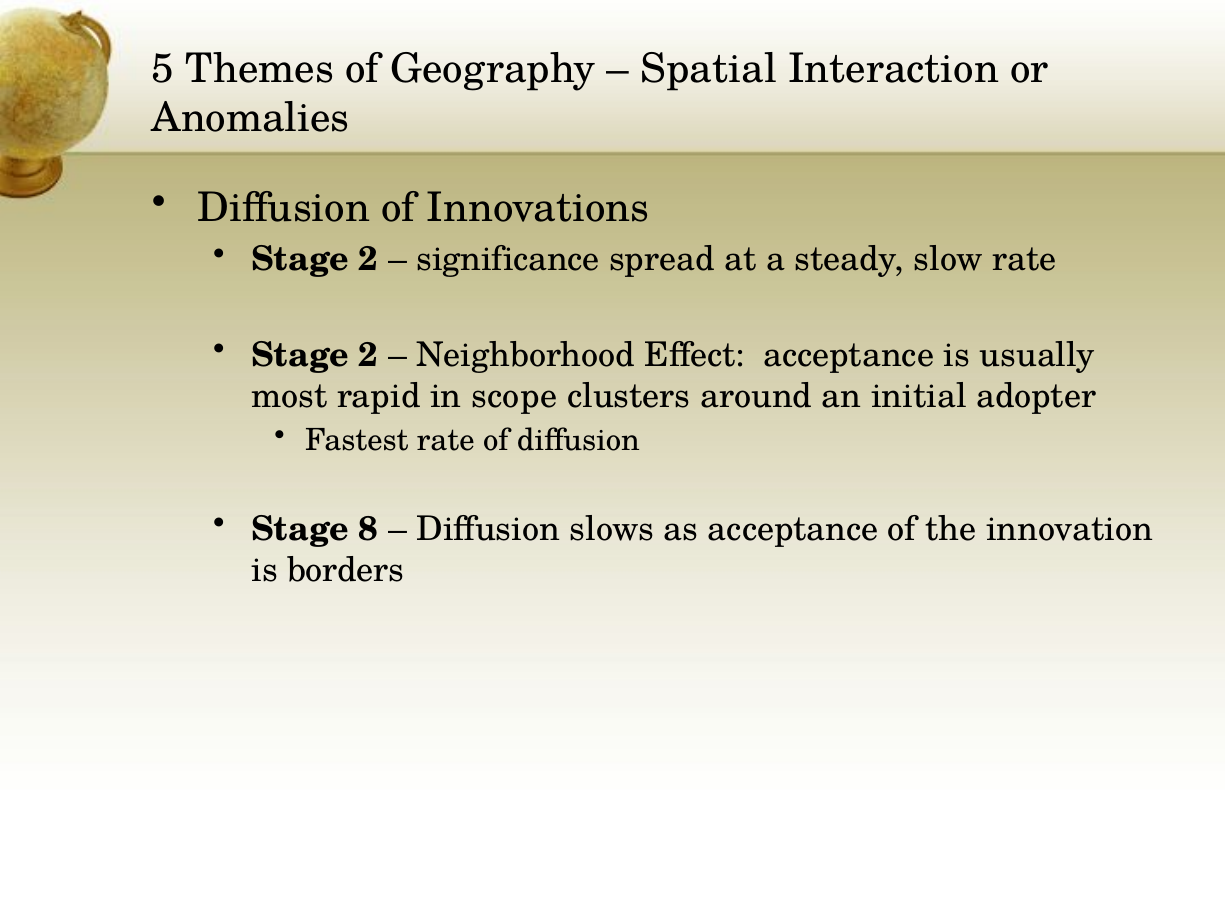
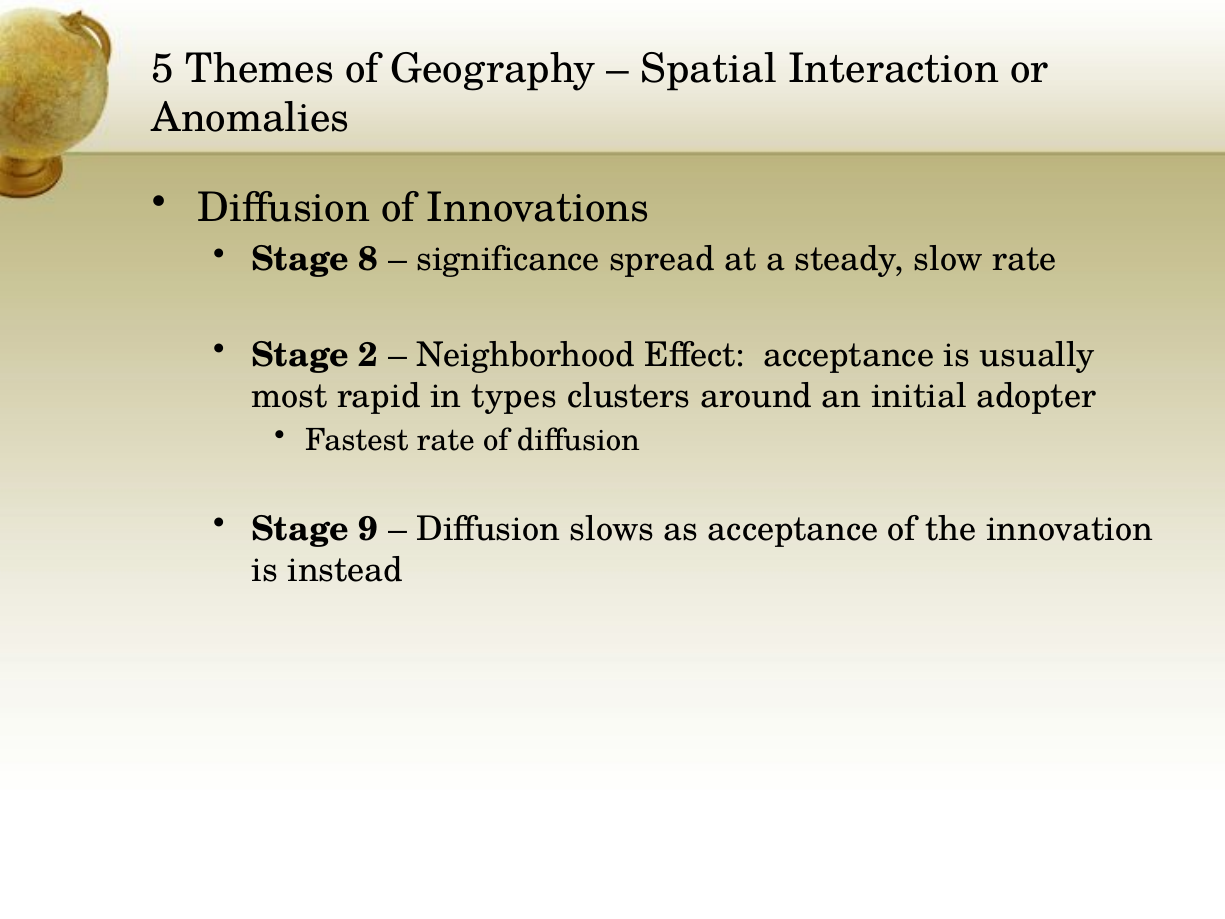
2 at (369, 260): 2 -> 8
scope: scope -> types
8: 8 -> 9
borders: borders -> instead
